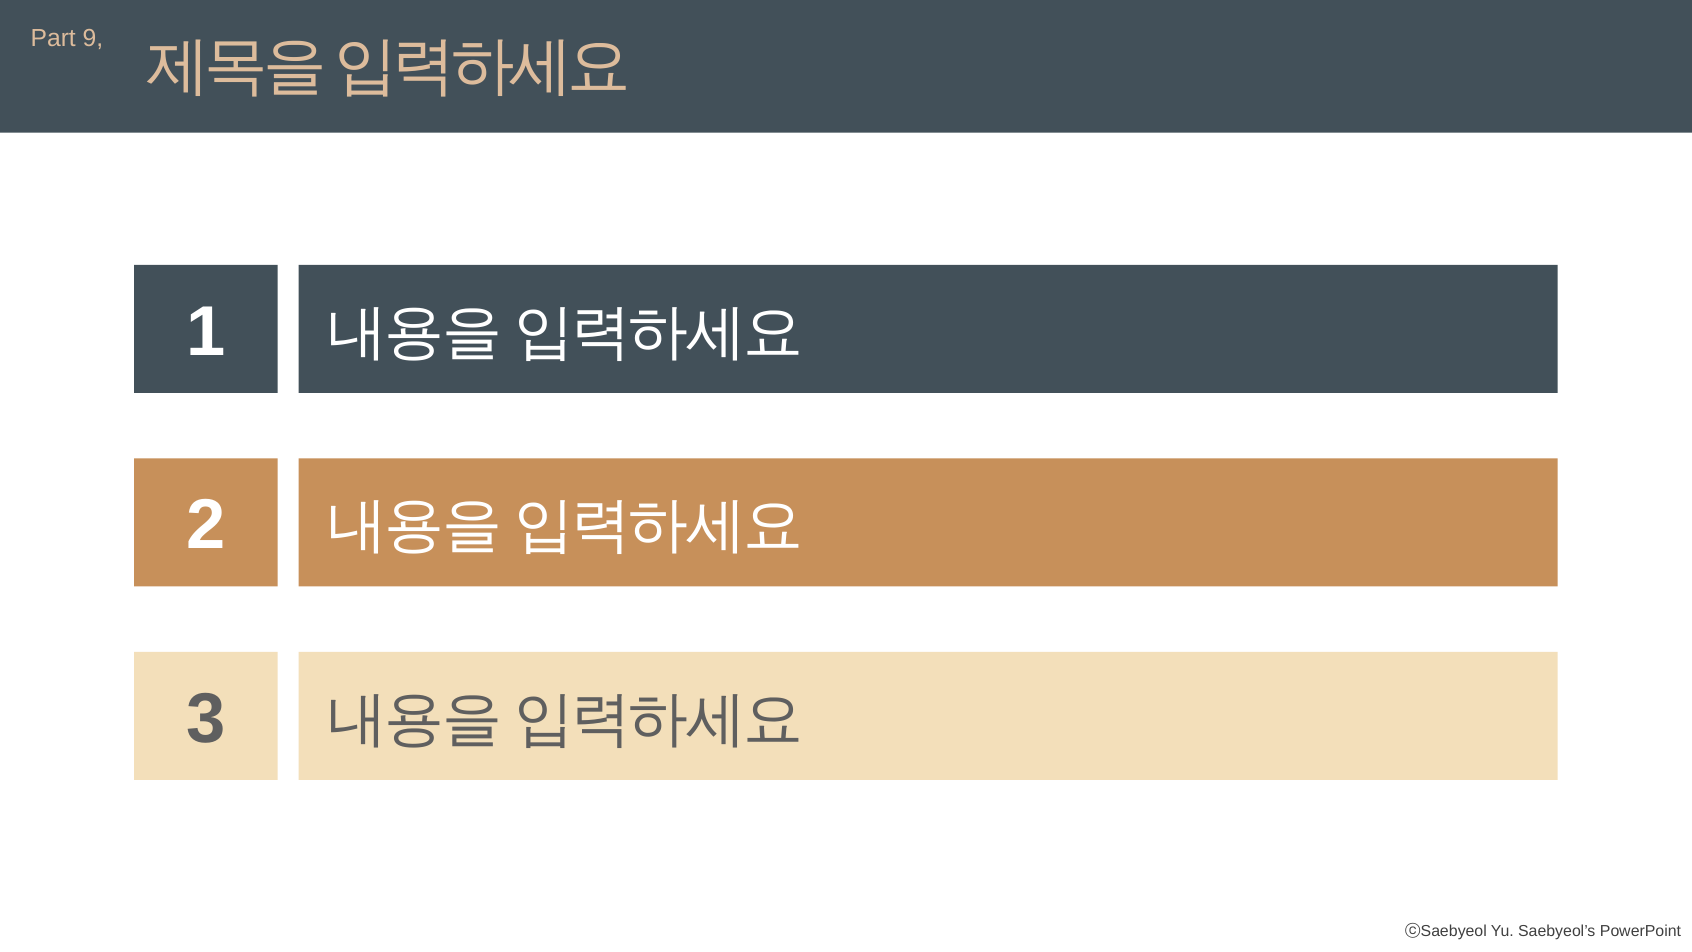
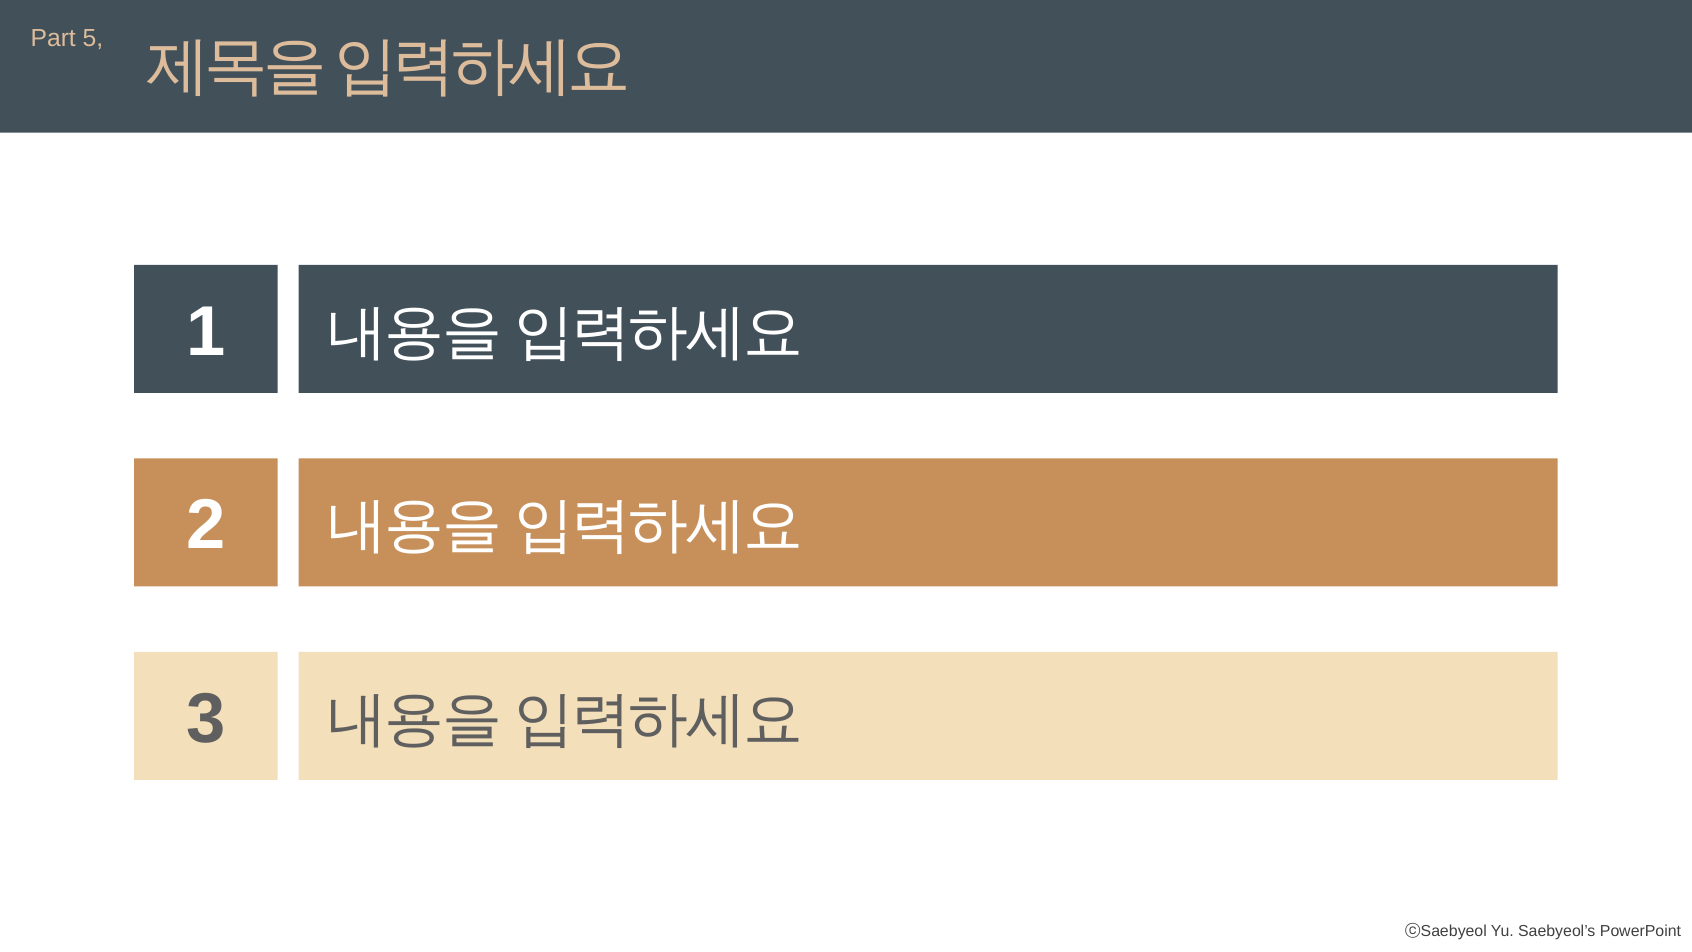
9: 9 -> 5
